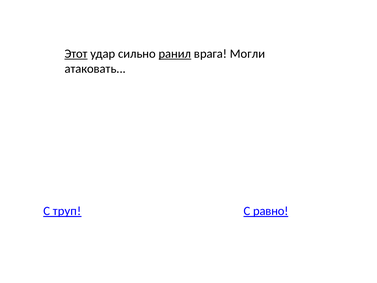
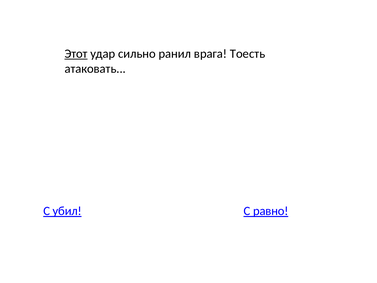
ранил underline: present -> none
Могли: Могли -> Тоесть
труп: труп -> убил
